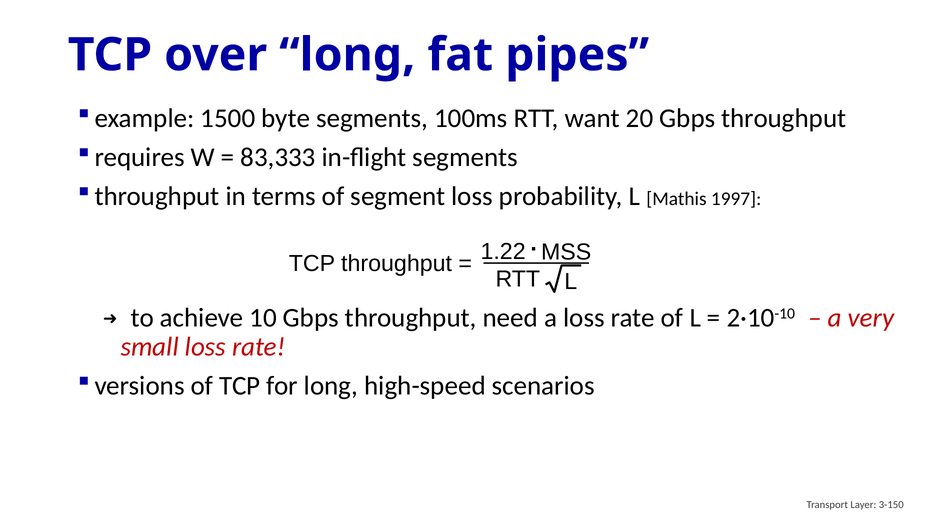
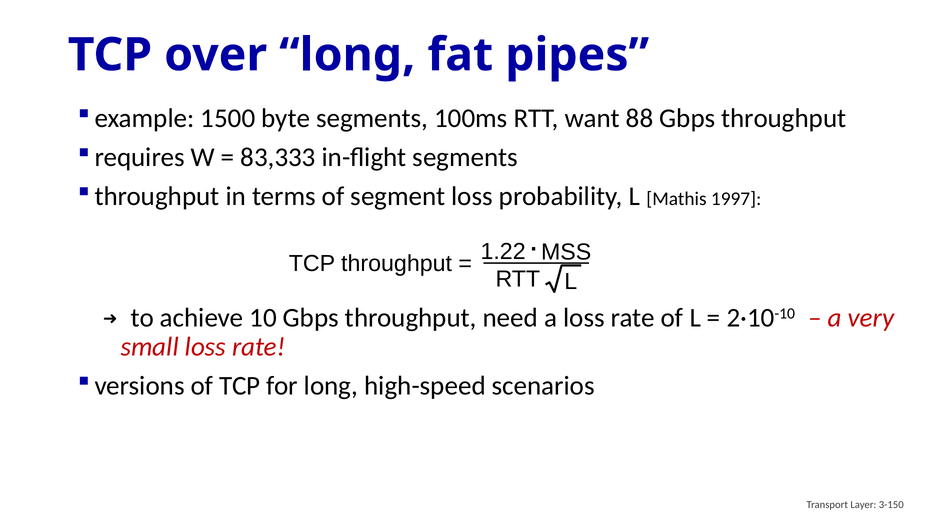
20: 20 -> 88
